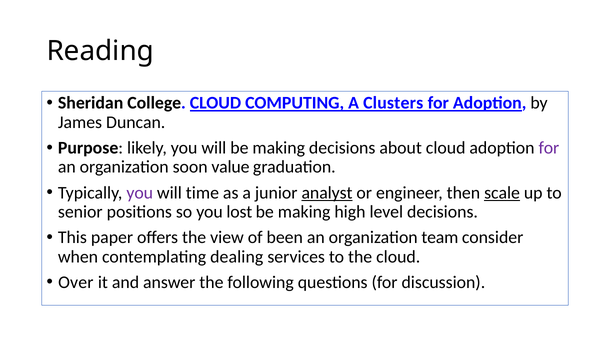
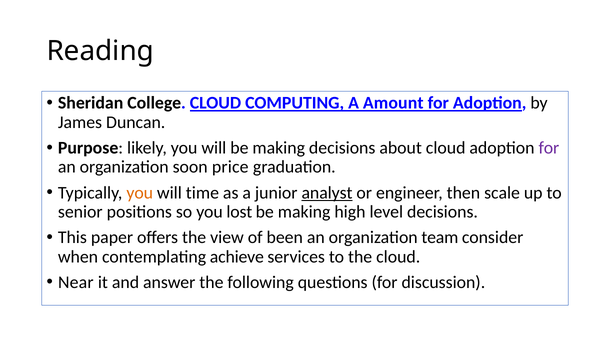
Clusters: Clusters -> Amount
value: value -> price
you at (140, 193) colour: purple -> orange
scale underline: present -> none
dealing: dealing -> achieve
Over: Over -> Near
